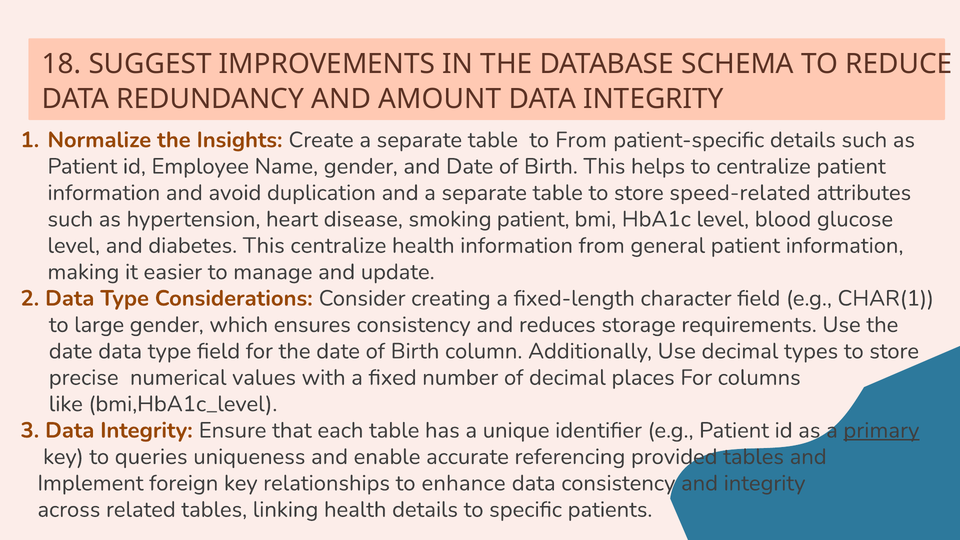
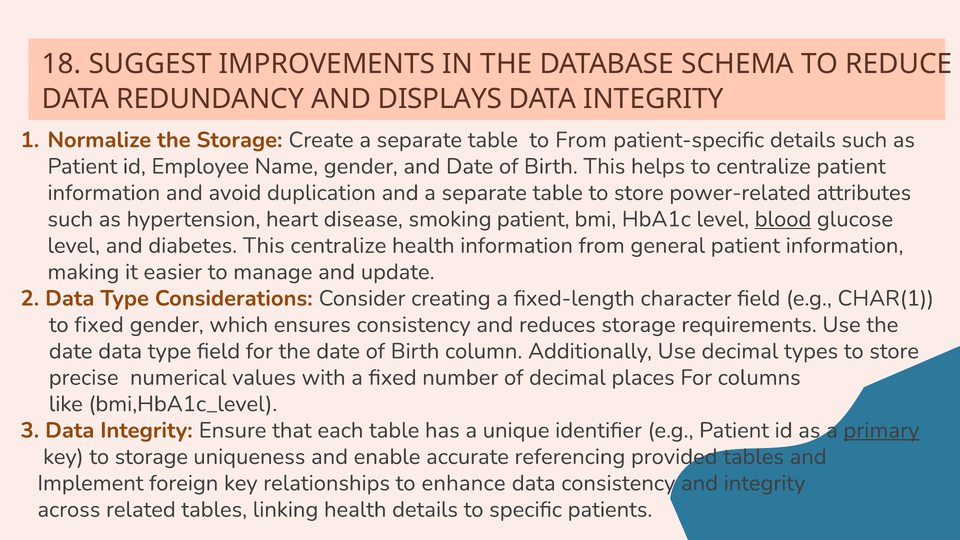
AMOUNT: AMOUNT -> DISPLAYS
the Insights: Insights -> Storage
speed-related: speed-related -> power-related
blood underline: none -> present
to large: large -> fixed
to queries: queries -> storage
